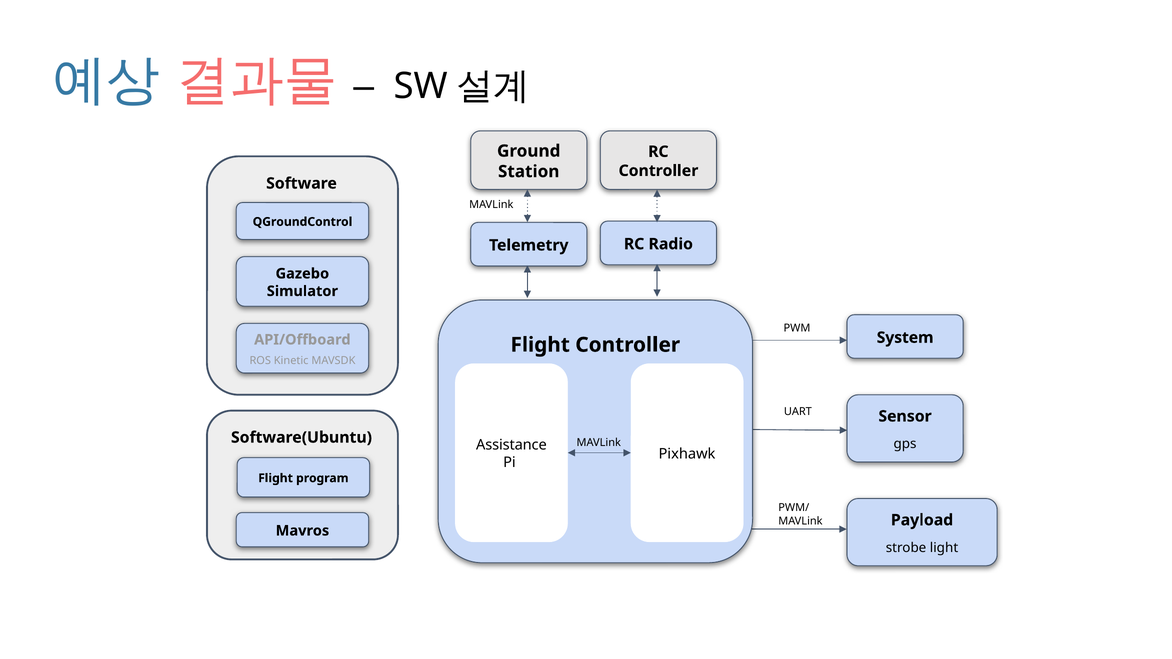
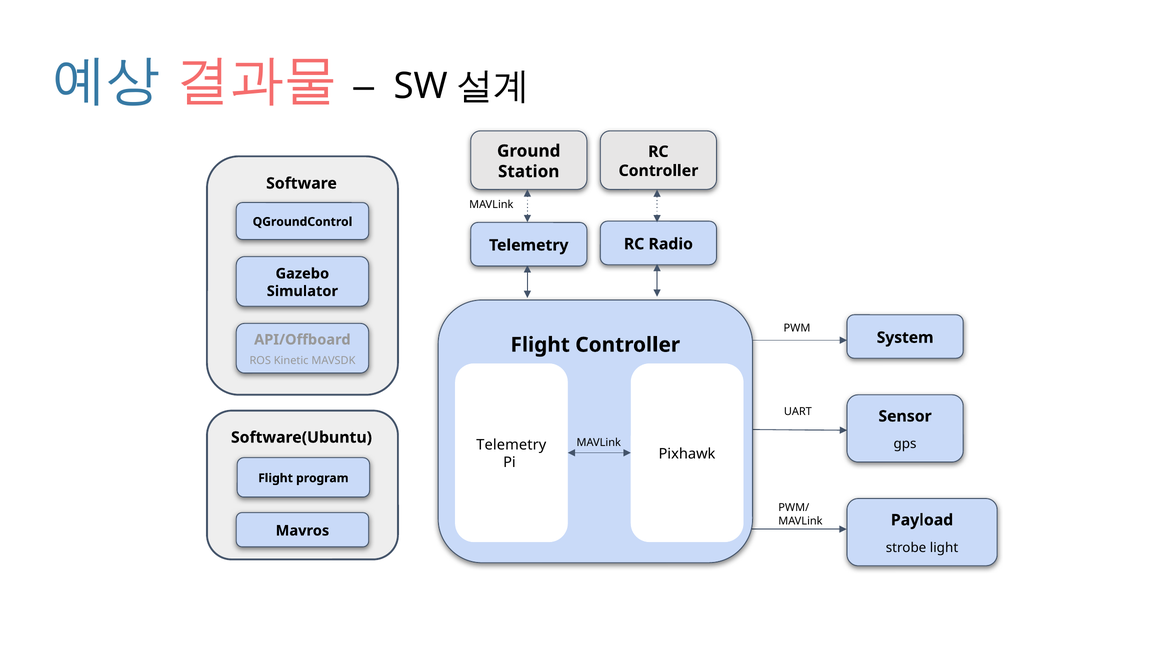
Assistance at (511, 445): Assistance -> Telemetry
